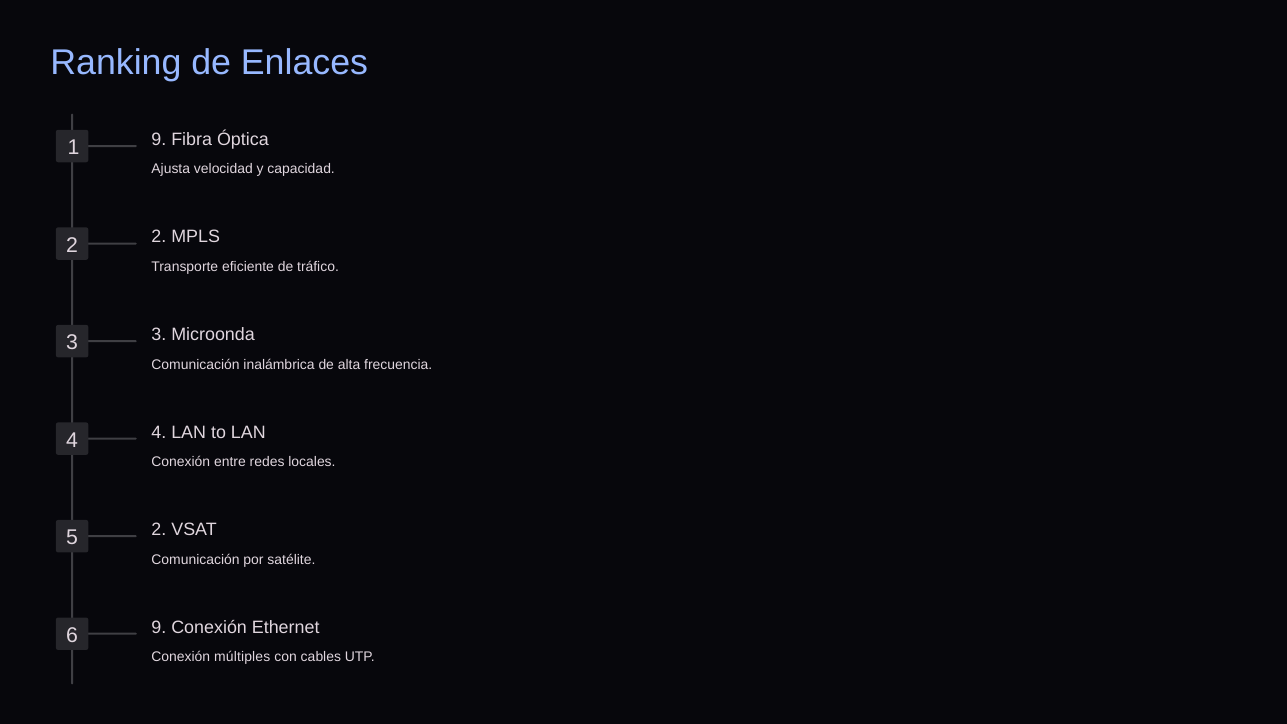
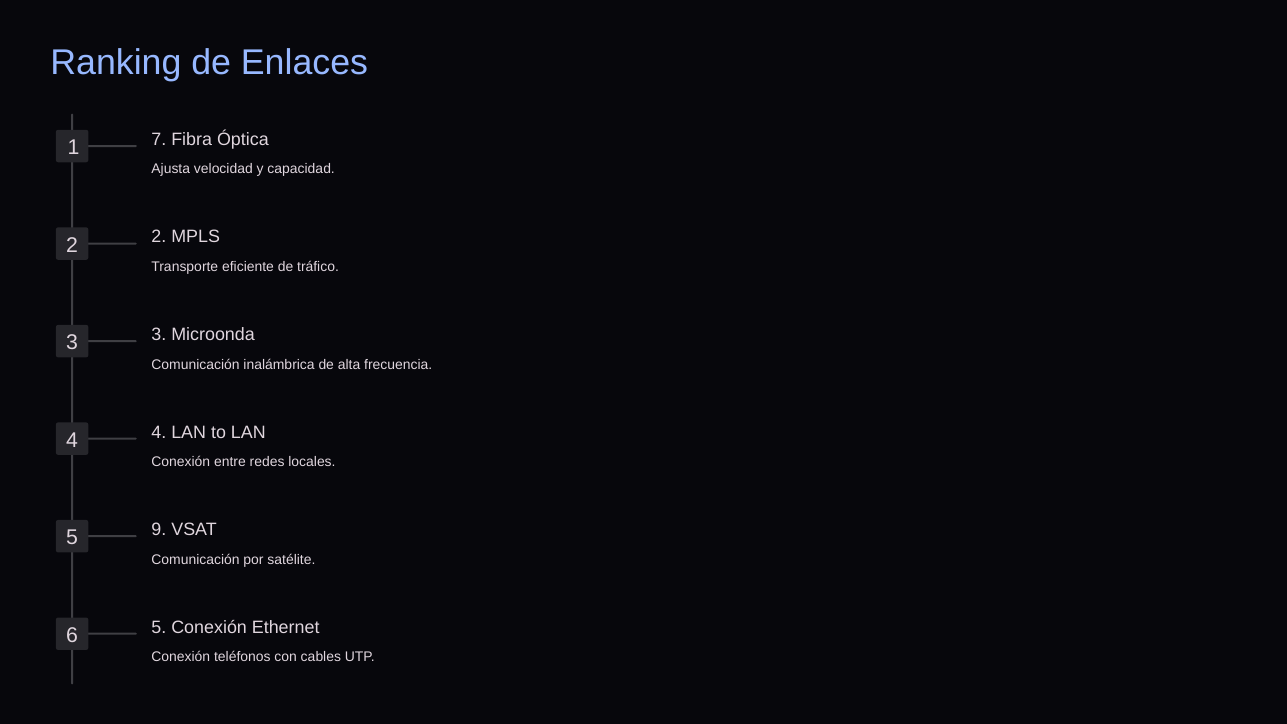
1 9: 9 -> 7
5 2: 2 -> 9
6 9: 9 -> 5
múltiples: múltiples -> teléfonos
